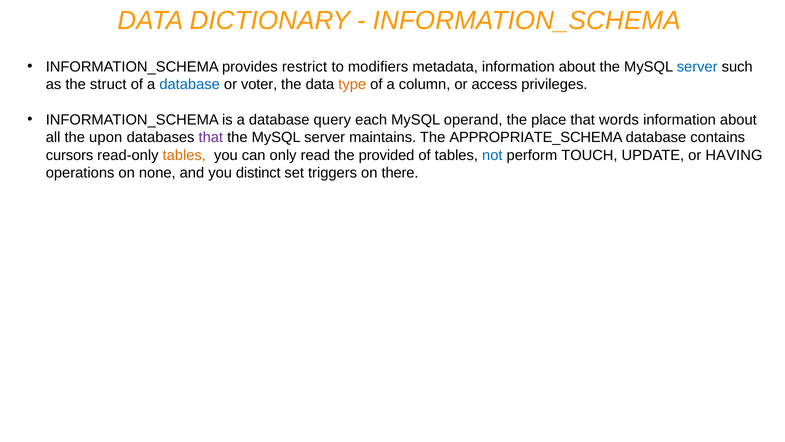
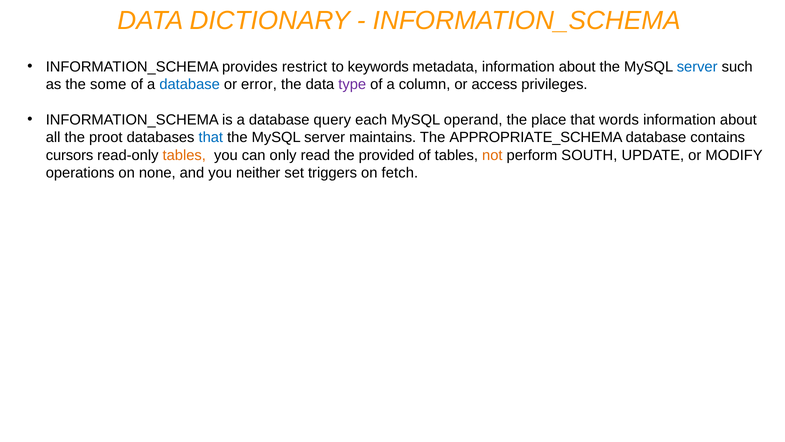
modifiers: modifiers -> keywords
struct: struct -> some
voter: voter -> error
type colour: orange -> purple
upon: upon -> proot
that at (211, 137) colour: purple -> blue
not colour: blue -> orange
TOUCH: TOUCH -> SOUTH
HAVING: HAVING -> MODIFY
distinct: distinct -> neither
there: there -> fetch
